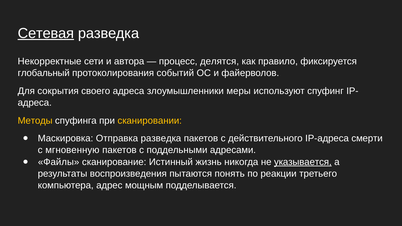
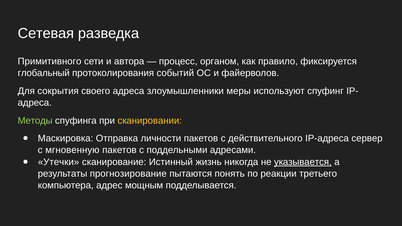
Сетевая underline: present -> none
Некорректные: Некорректные -> Примитивного
делятся: делятся -> органом
Методы colour: yellow -> light green
Отправка разведка: разведка -> личности
смерти: смерти -> сервер
Файлы: Файлы -> Утечки
воспроизведения: воспроизведения -> прогнозирование
